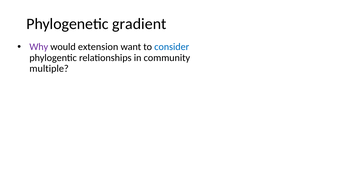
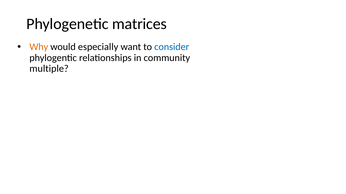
gradient: gradient -> matrices
Why colour: purple -> orange
extension: extension -> especially
